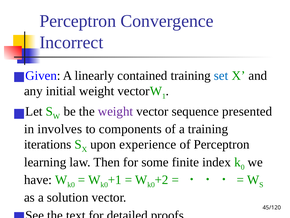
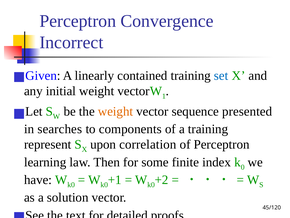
weight at (115, 111) colour: purple -> orange
involves: involves -> searches
iterations: iterations -> represent
experience: experience -> correlation
